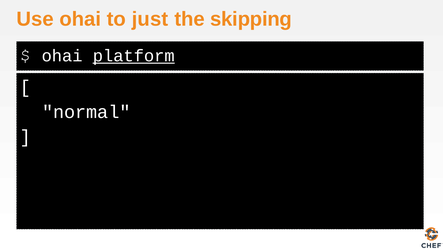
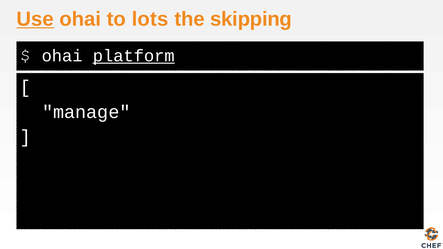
Use underline: none -> present
just: just -> lots
normal: normal -> manage
